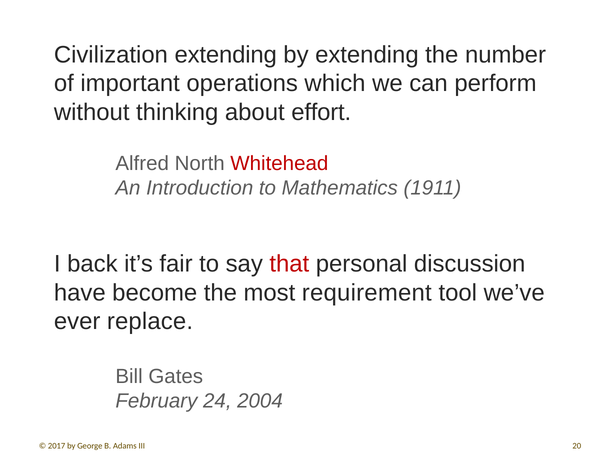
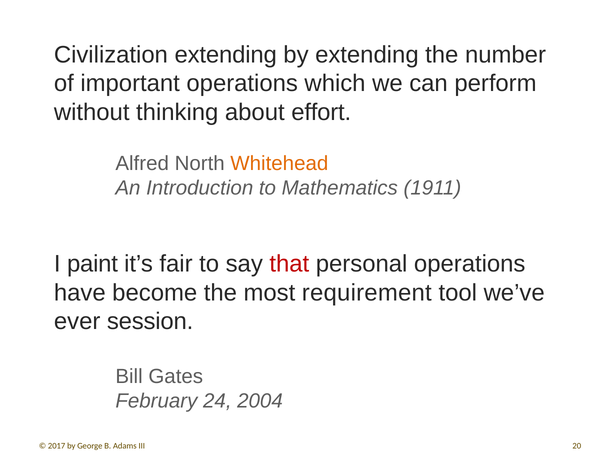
Whitehead colour: red -> orange
back: back -> paint
personal discussion: discussion -> operations
replace: replace -> session
